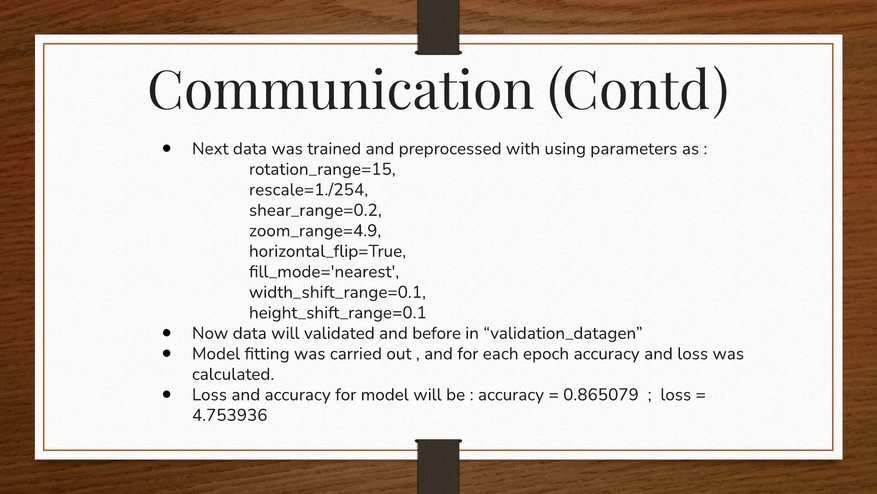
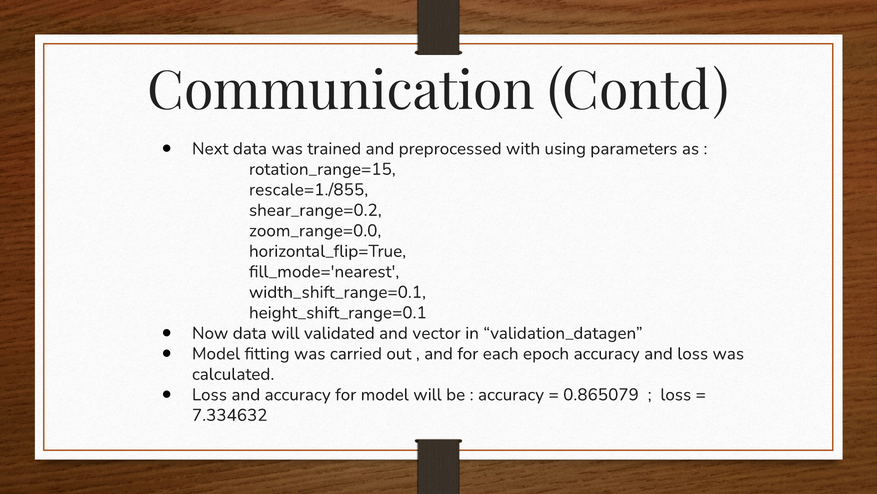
rescale=1./254: rescale=1./254 -> rescale=1./855
zoom_range=4.9: zoom_range=4.9 -> zoom_range=0.0
before: before -> vector
4.753936: 4.753936 -> 7.334632
